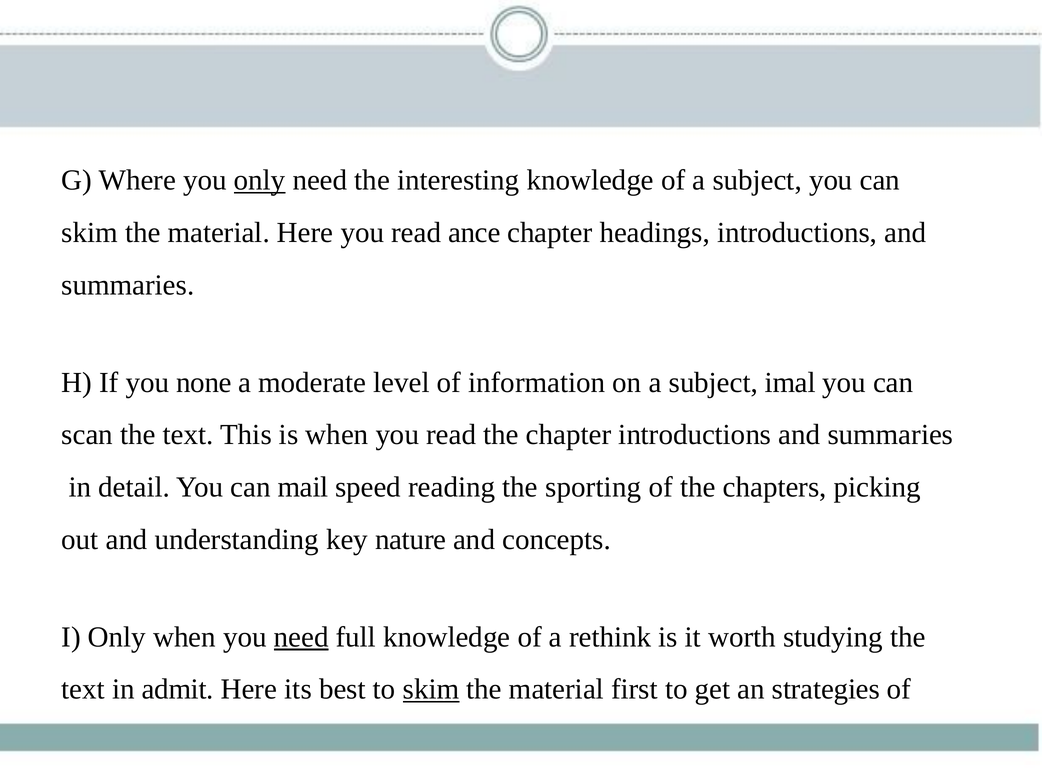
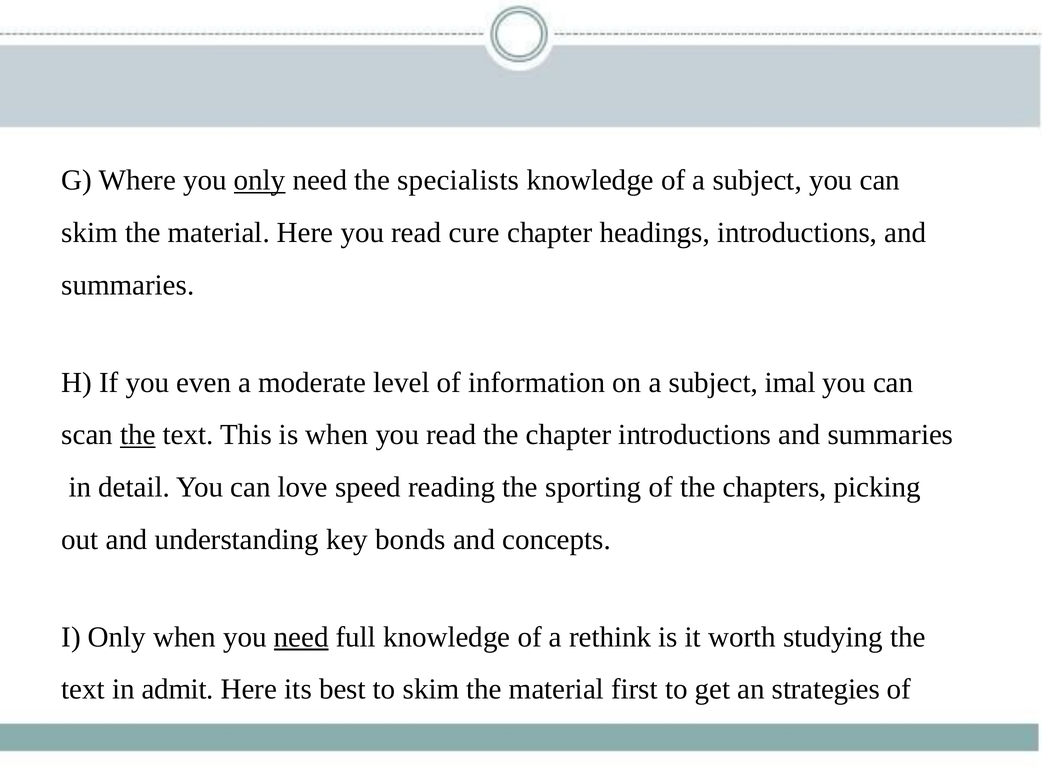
interesting: interesting -> specialists
ance: ance -> cure
none: none -> even
the at (138, 435) underline: none -> present
mail: mail -> love
nature: nature -> bonds
skim at (431, 690) underline: present -> none
